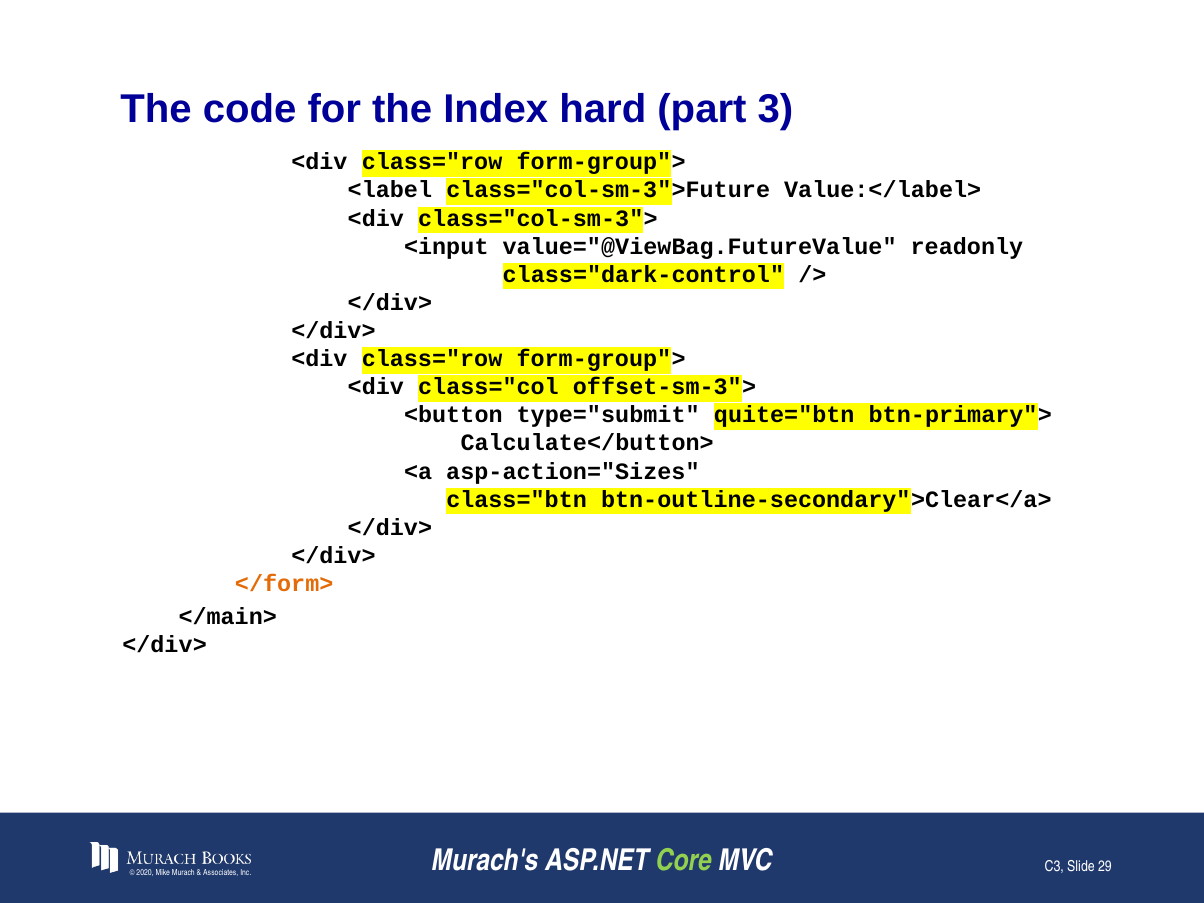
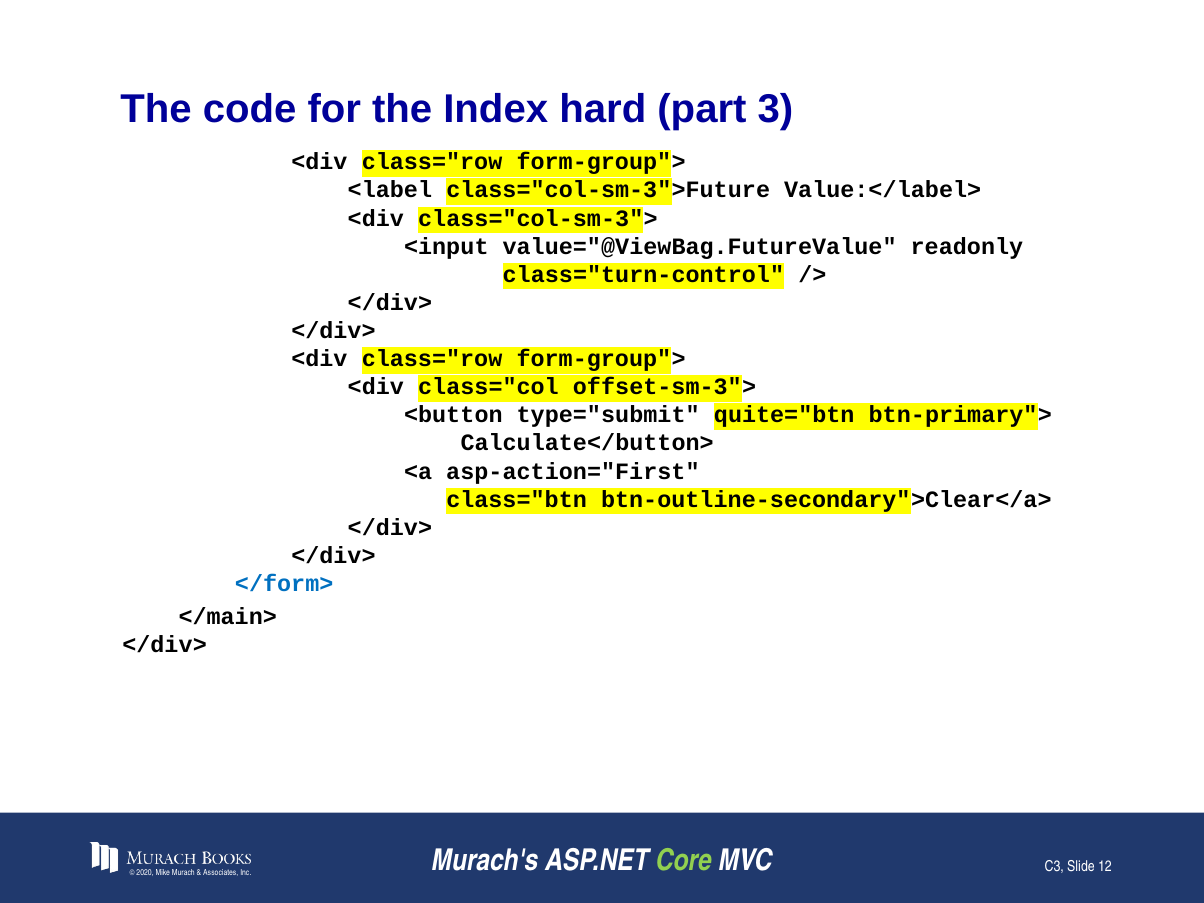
class="dark-control: class="dark-control -> class="turn-control
asp-action="Sizes: asp-action="Sizes -> asp-action="First
</form> colour: orange -> blue
29: 29 -> 12
